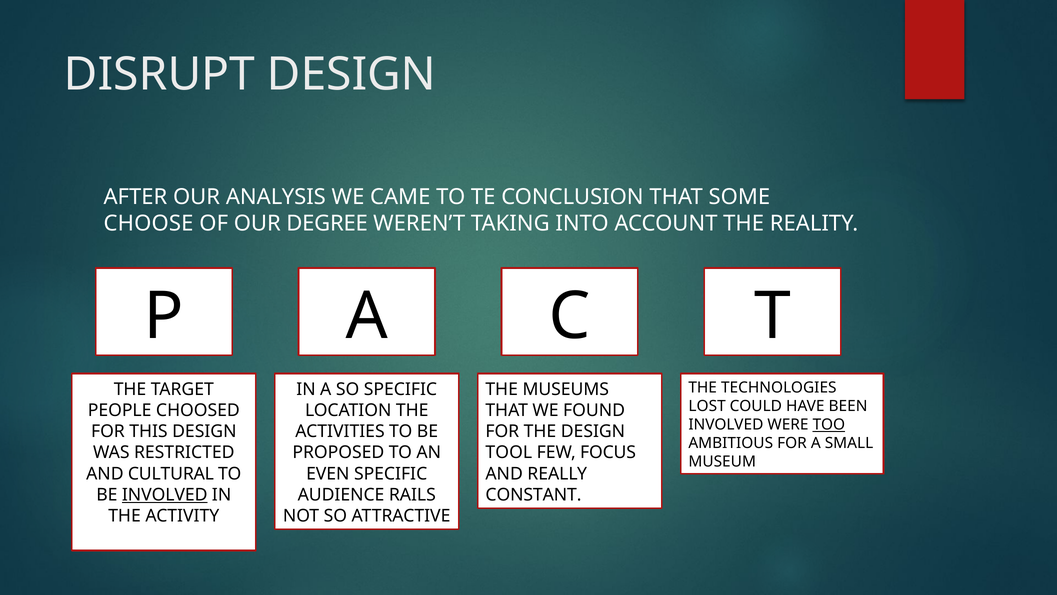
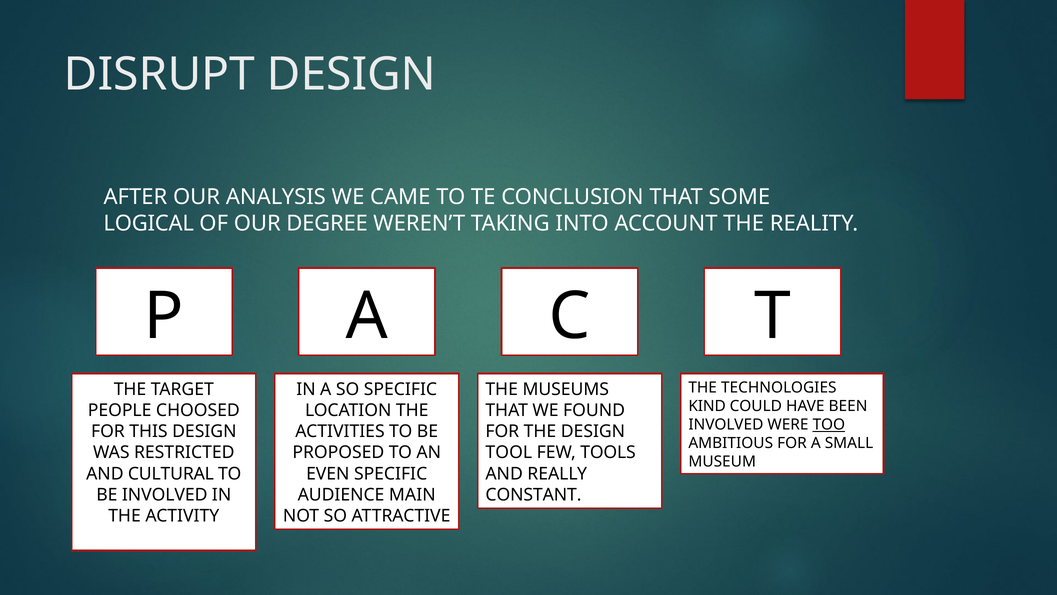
CHOOSE: CHOOSE -> LOGICAL
LOST: LOST -> KIND
FOCUS: FOCUS -> TOOLS
INVOLVED at (165, 495) underline: present -> none
RAILS: RAILS -> MAIN
